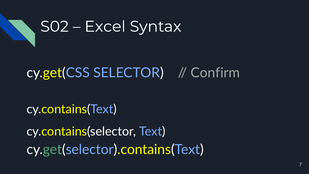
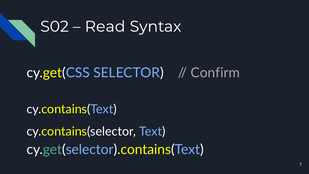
Excel: Excel -> Read
